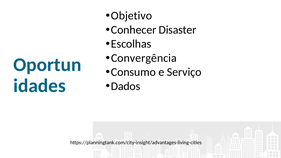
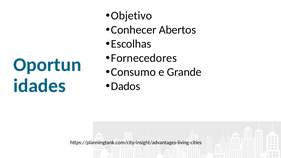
Disaster: Disaster -> Abertos
Convergência: Convergência -> Fornecedores
Serviço: Serviço -> Grande
